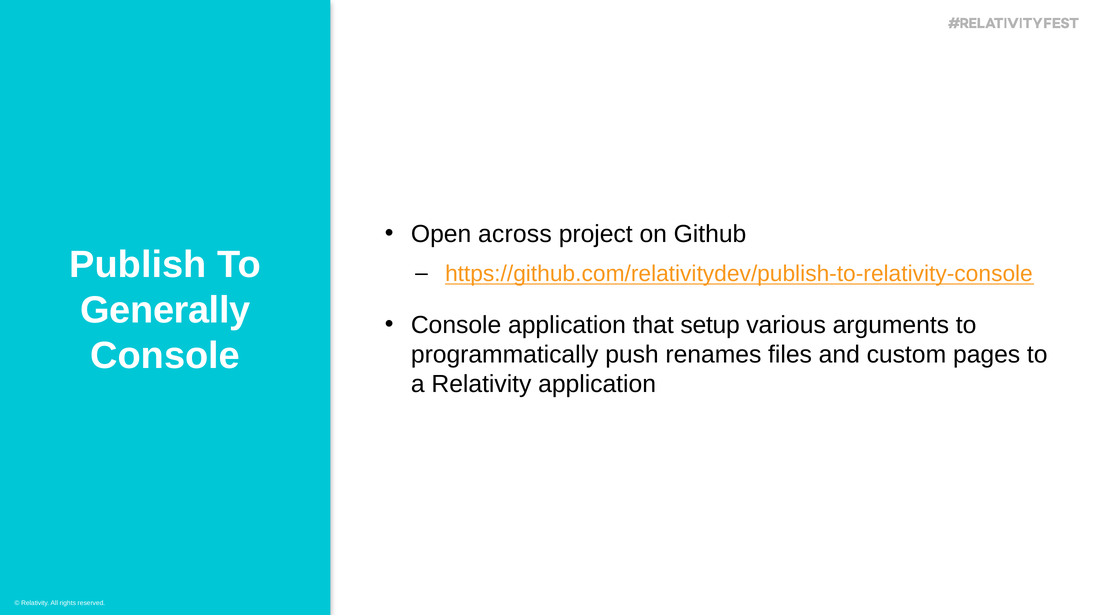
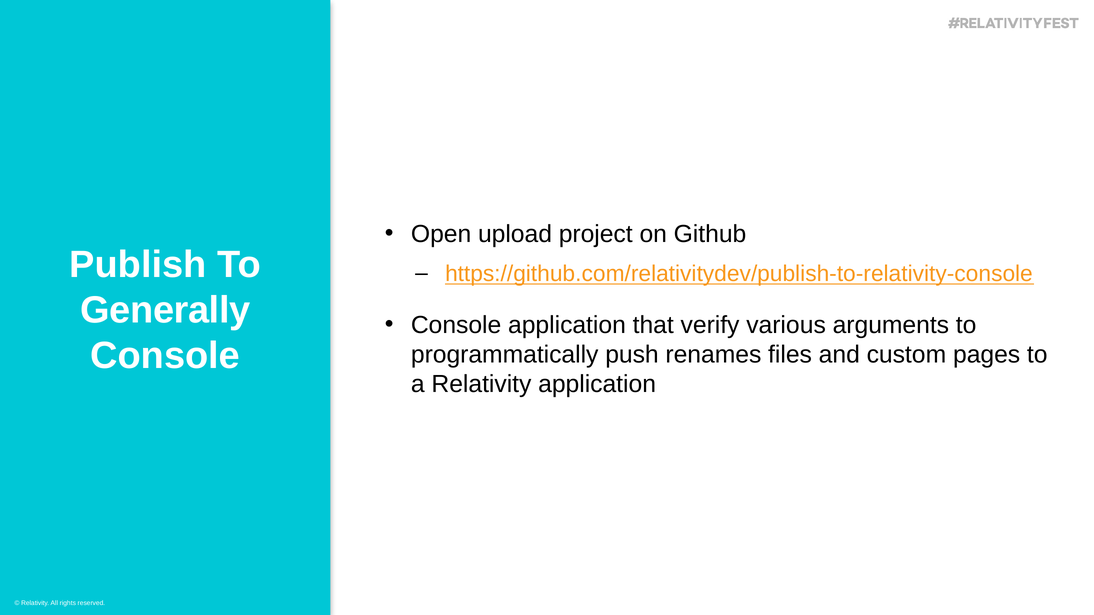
across: across -> upload
setup: setup -> verify
